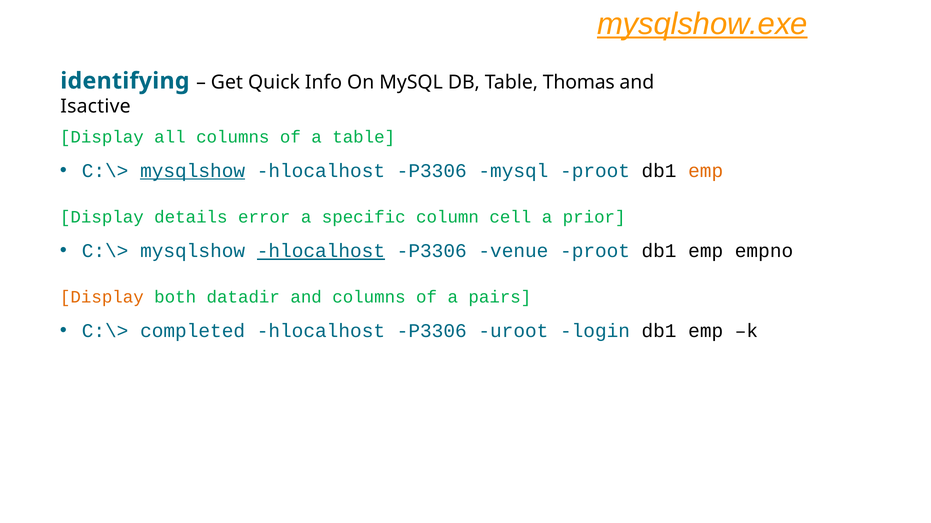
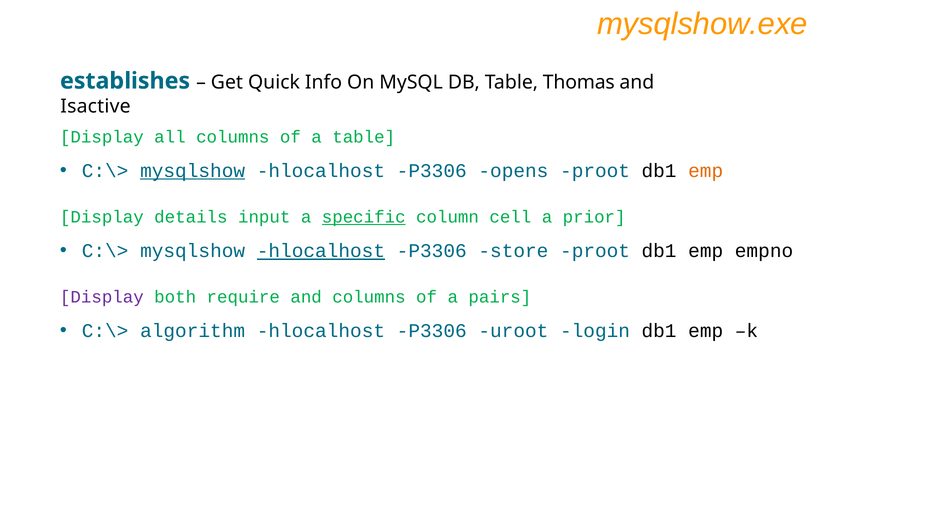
mysqlshow.exe underline: present -> none
identifying: identifying -> establishes
P3306 mysql: mysql -> opens
error: error -> input
specific underline: none -> present
venue: venue -> store
Display at (102, 298) colour: orange -> purple
datadir: datadir -> require
completed: completed -> algorithm
